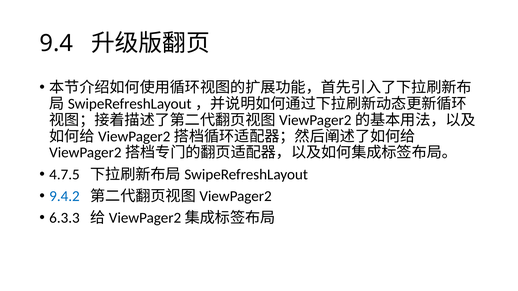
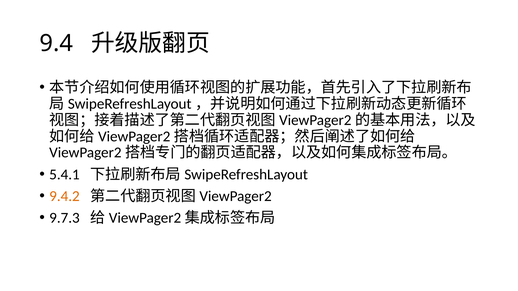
4.7.5: 4.7.5 -> 5.4.1
9.4.2 colour: blue -> orange
6.3.3: 6.3.3 -> 9.7.3
